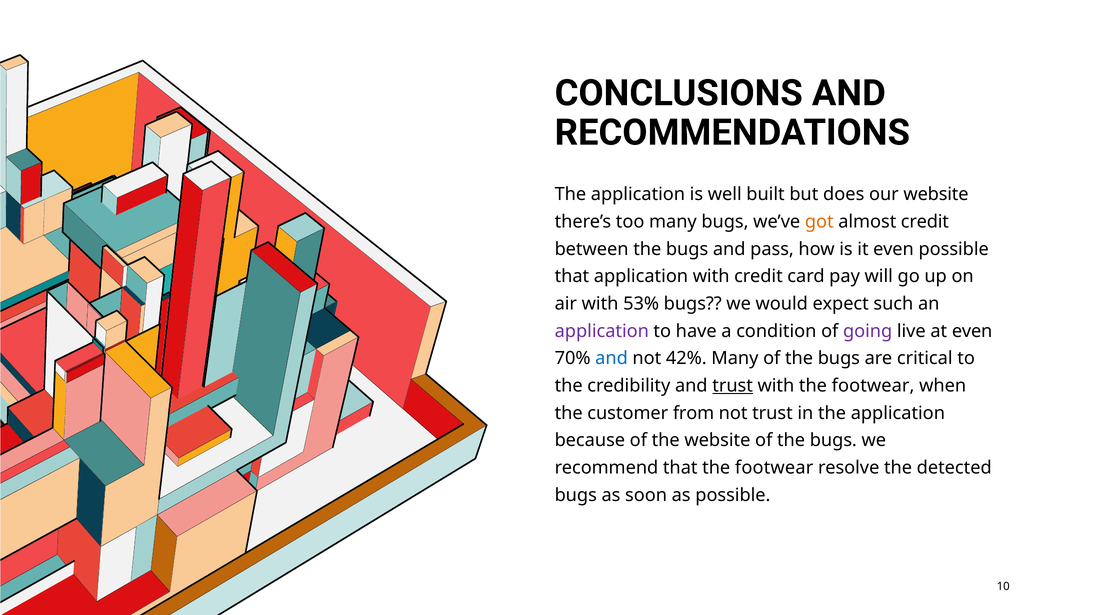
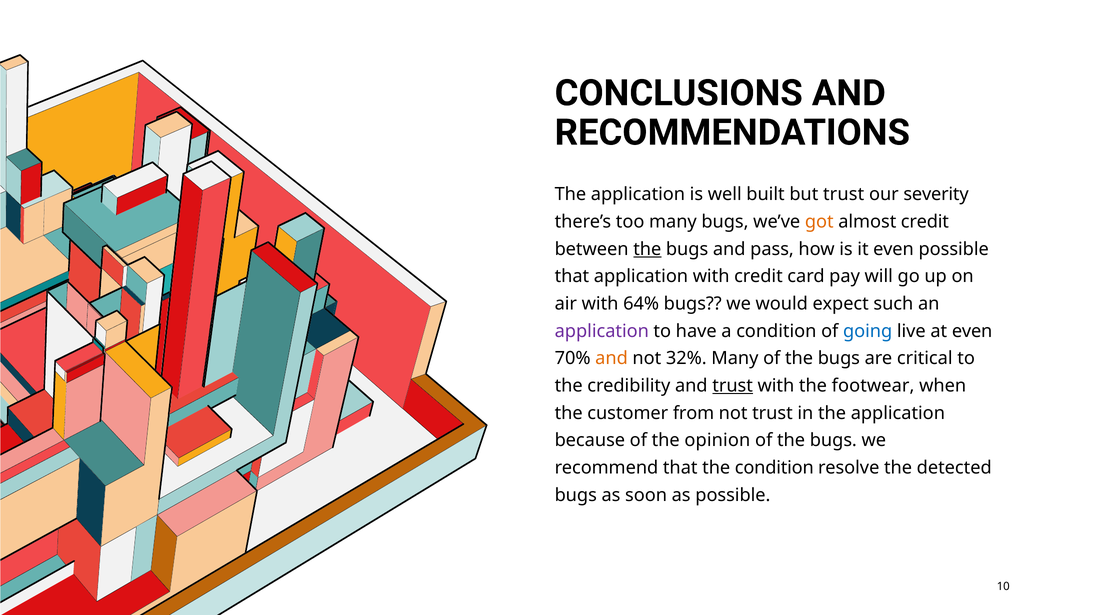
but does: does -> trust
our website: website -> severity
the at (647, 249) underline: none -> present
53%: 53% -> 64%
going colour: purple -> blue
and at (612, 358) colour: blue -> orange
42%: 42% -> 32%
the website: website -> opinion
that the footwear: footwear -> condition
